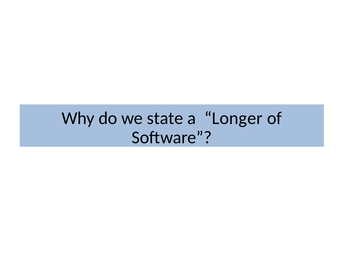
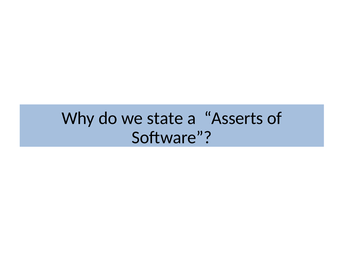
Longer: Longer -> Asserts
